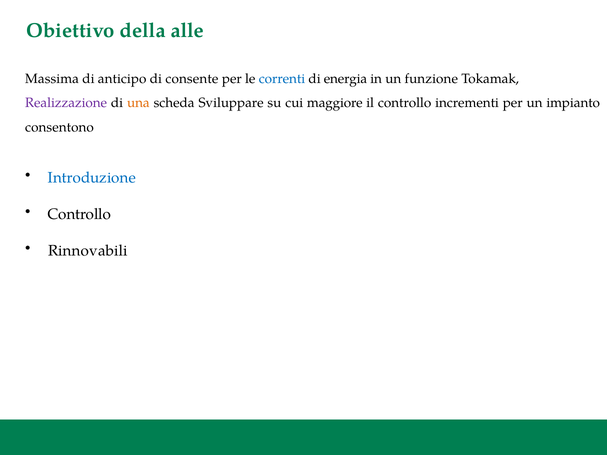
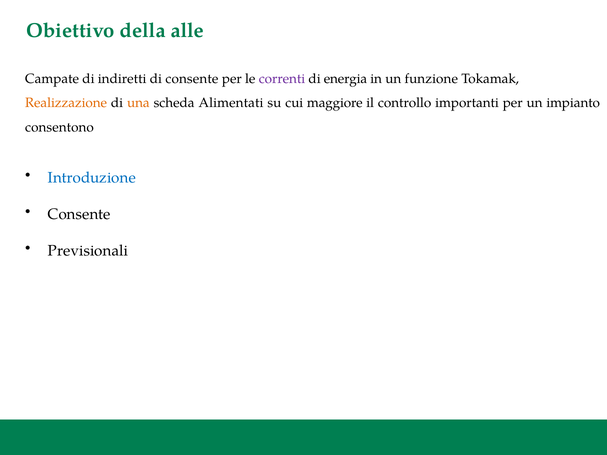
Massima: Massima -> Campate
anticipo: anticipo -> indiretti
correnti colour: blue -> purple
Realizzazione colour: purple -> orange
Sviluppare: Sviluppare -> Alimentati
incrementi: incrementi -> importanti
Controllo at (79, 214): Controllo -> Consente
Rinnovabili: Rinnovabili -> Previsionali
